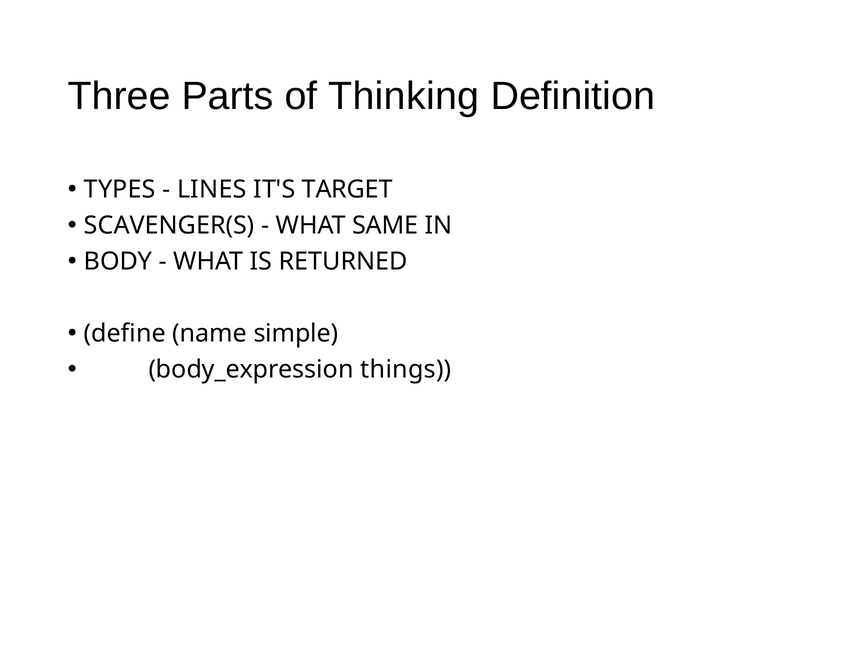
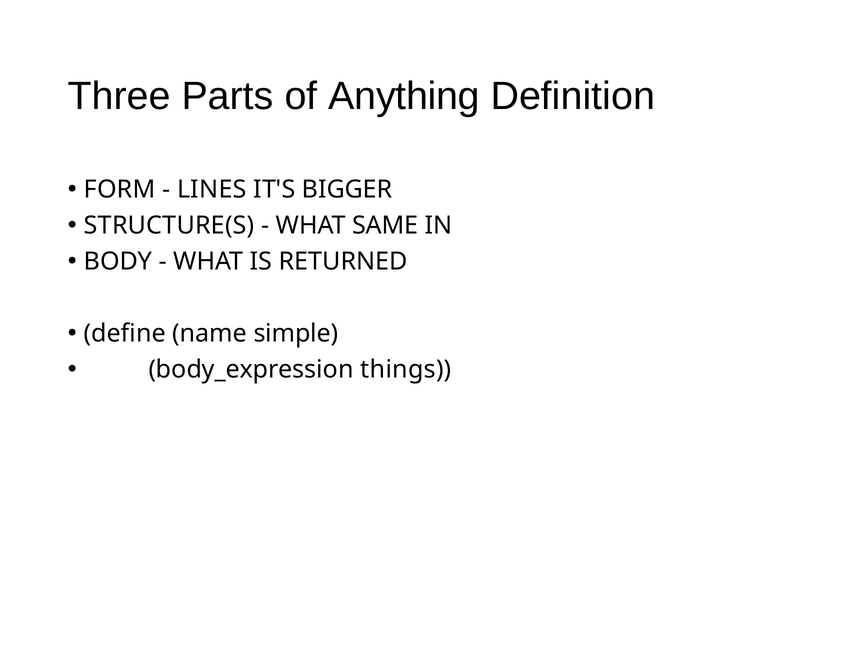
Thinking: Thinking -> Anything
TYPES: TYPES -> FORM
TARGET: TARGET -> BIGGER
SCAVENGER(S: SCAVENGER(S -> STRUCTURE(S
